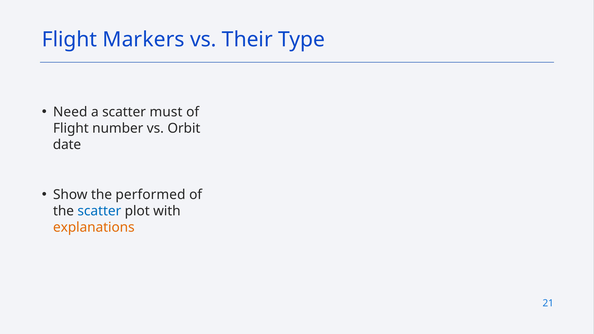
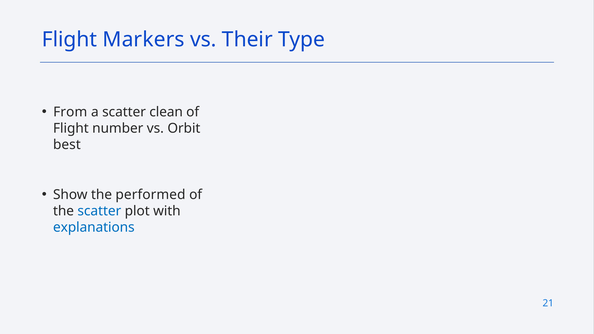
Need: Need -> From
must: must -> clean
date: date -> best
explanations colour: orange -> blue
